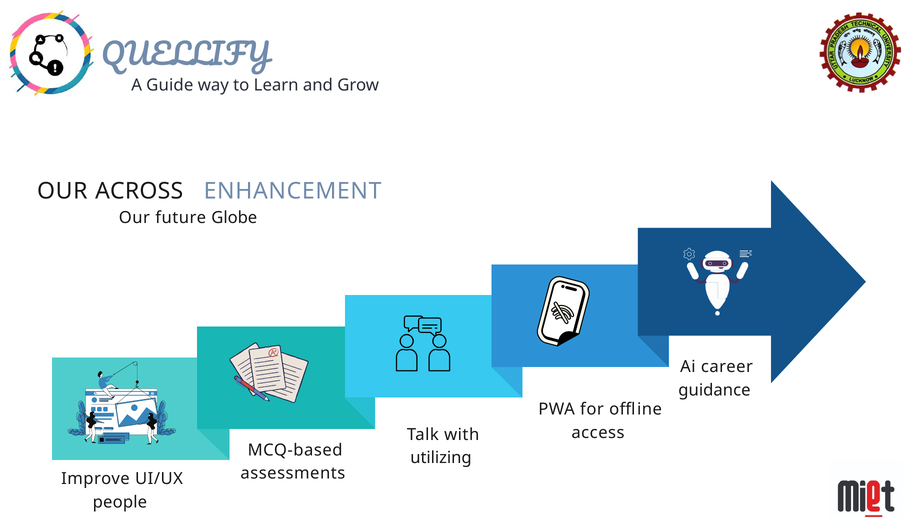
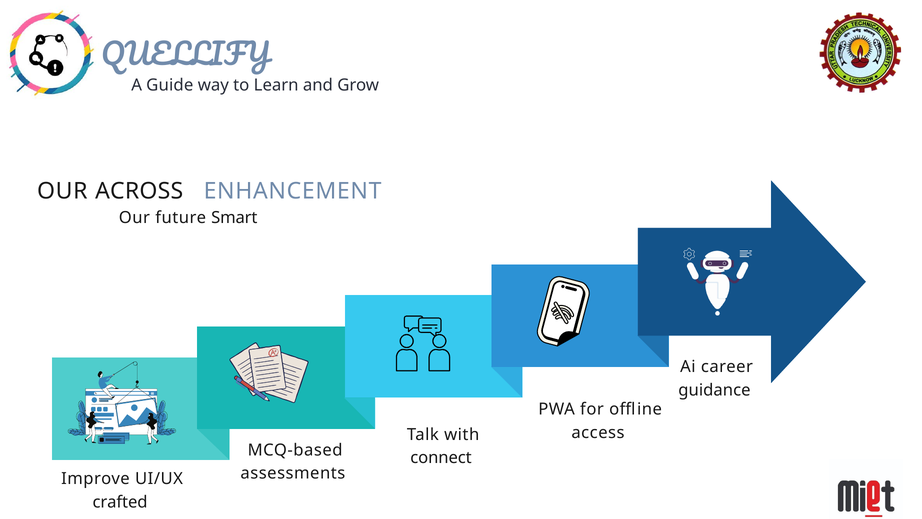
Globe: Globe -> Smart
utilizing: utilizing -> connect
people: people -> crafted
